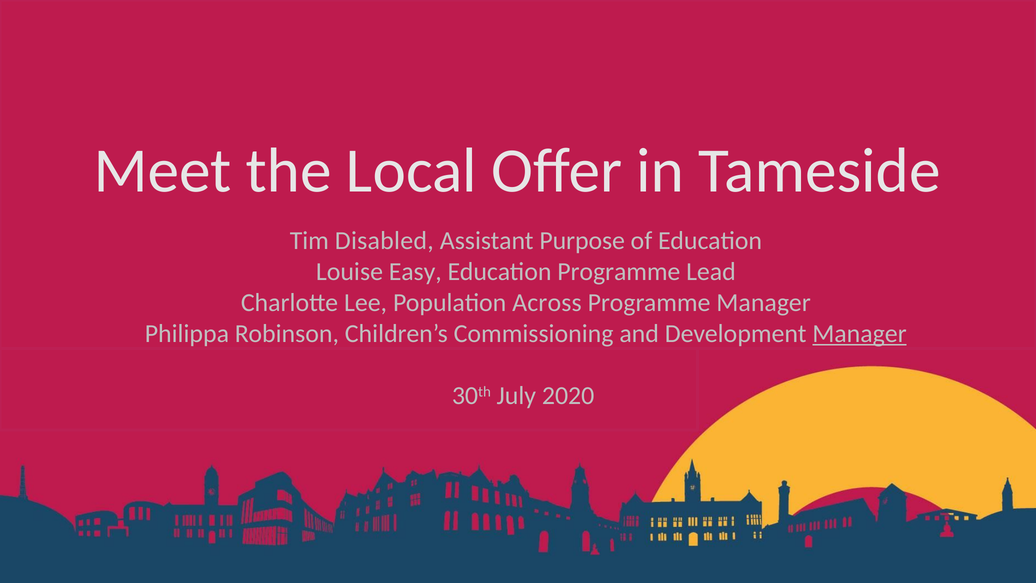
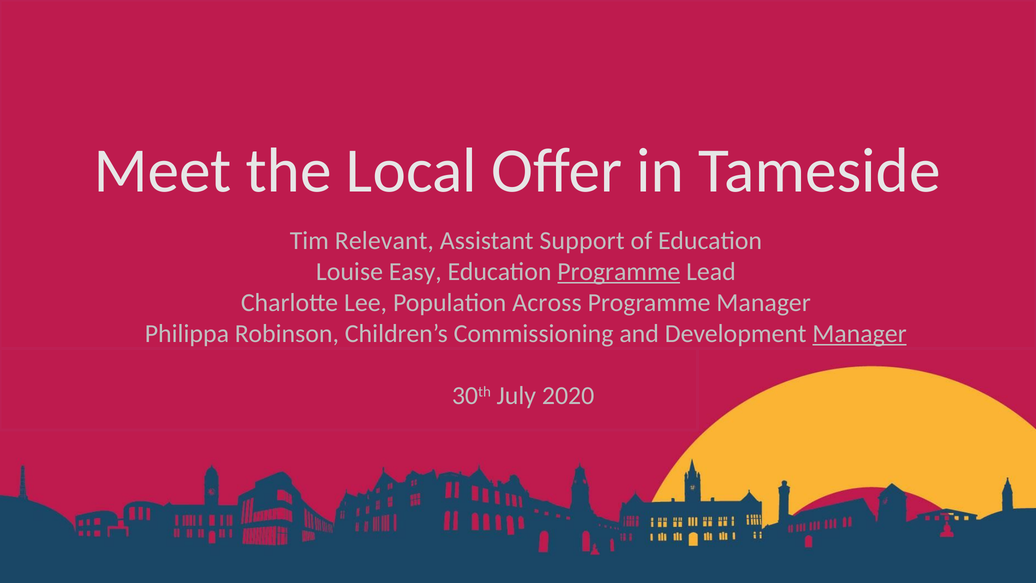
Disabled: Disabled -> Relevant
Purpose: Purpose -> Support
Programme at (619, 271) underline: none -> present
